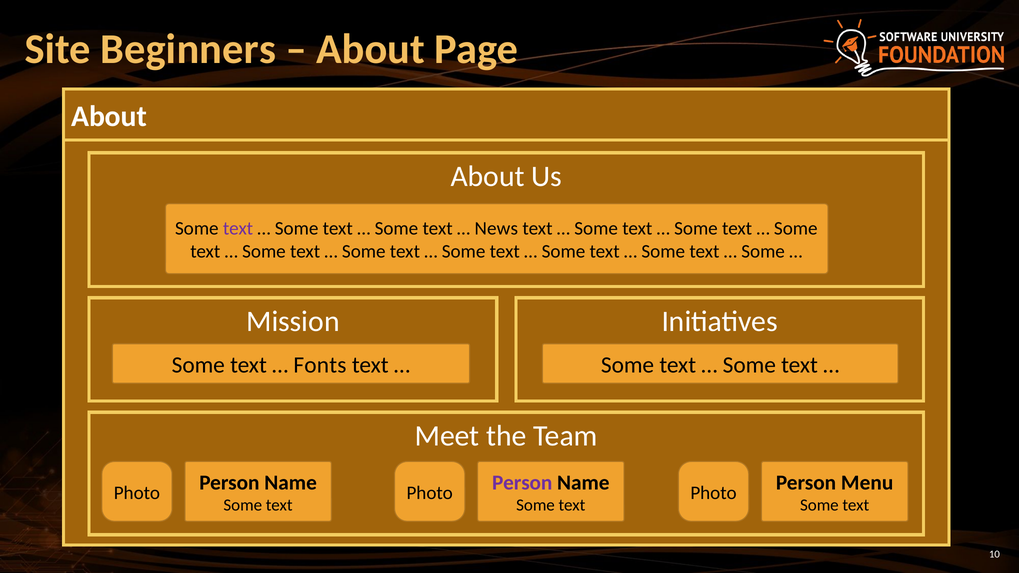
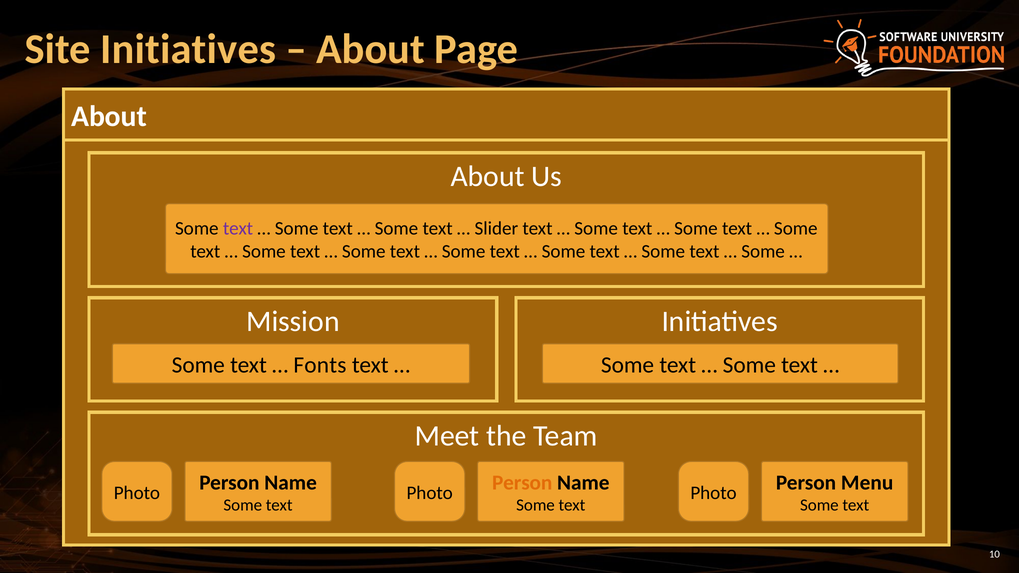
Site Beginners: Beginners -> Initiatives
News: News -> Slider
Person at (522, 483) colour: purple -> orange
